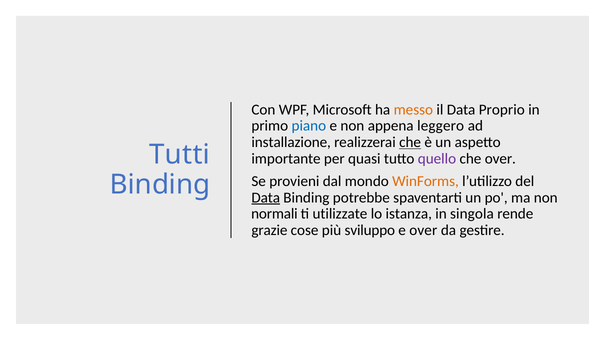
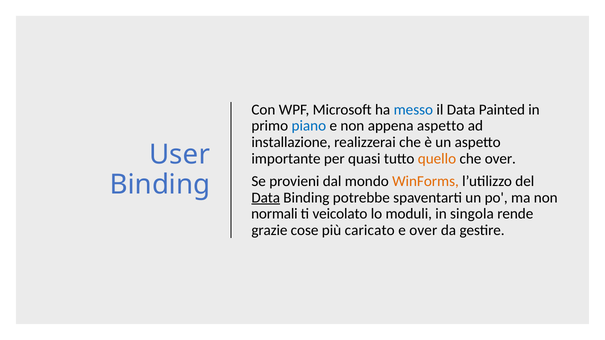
messo colour: orange -> blue
Proprio: Proprio -> Painted
appena leggero: leggero -> aspetto
che at (410, 142) underline: present -> none
Tutti: Tutti -> User
quello colour: purple -> orange
utilizzate: utilizzate -> veicolato
istanza: istanza -> moduli
sviluppo: sviluppo -> caricato
